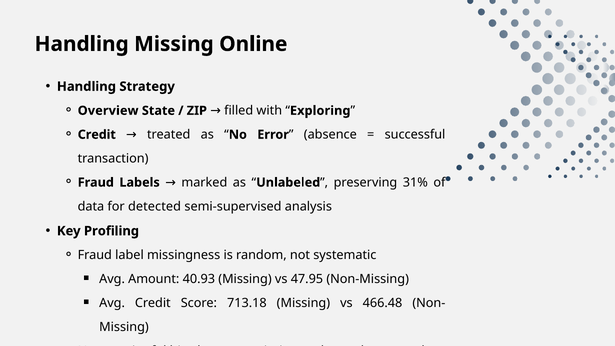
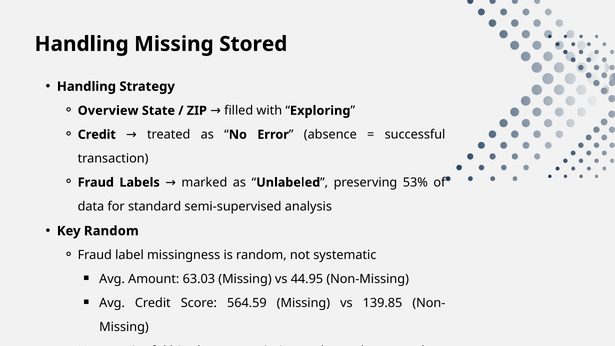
Online: Online -> Stored
31%: 31% -> 53%
detected: detected -> standard
Key Profiling: Profiling -> Random
40.93: 40.93 -> 63.03
47.95: 47.95 -> 44.95
713.18: 713.18 -> 564.59
466.48: 466.48 -> 139.85
